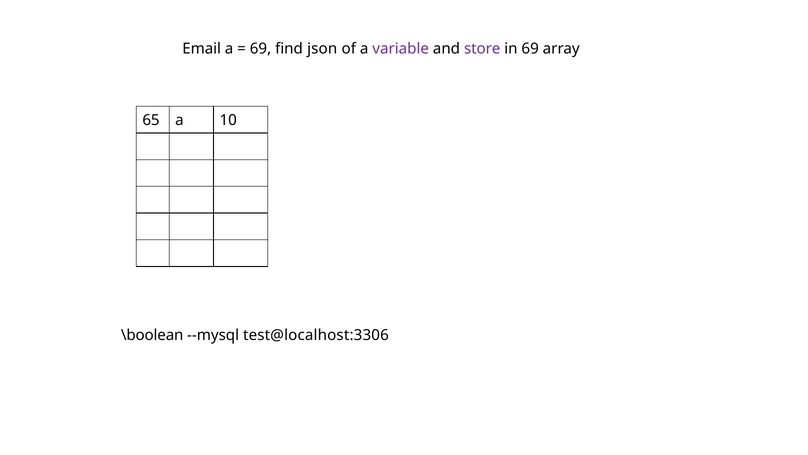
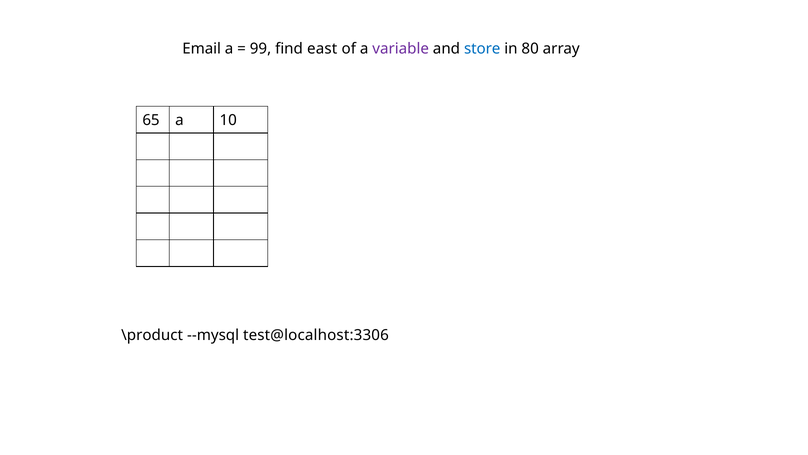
69 at (261, 48): 69 -> 99
json: json -> east
store colour: purple -> blue
in 69: 69 -> 80
\boolean: \boolean -> \product
